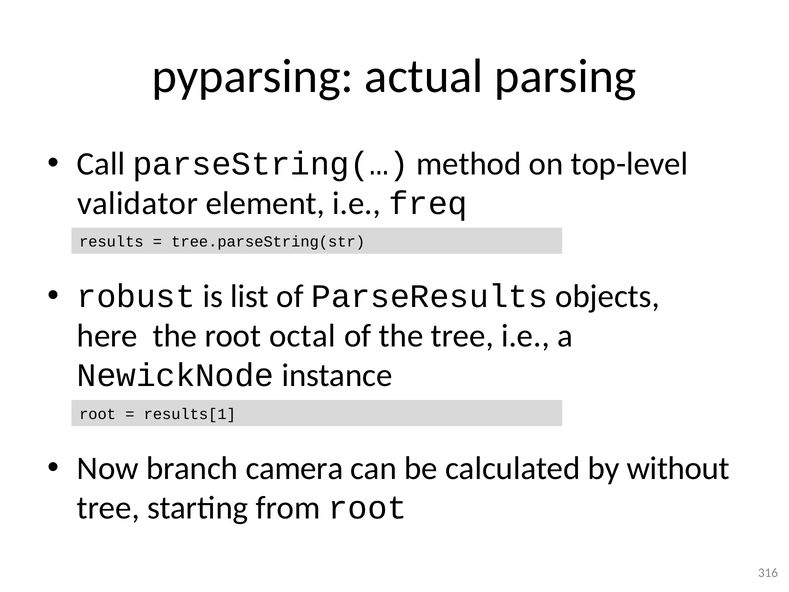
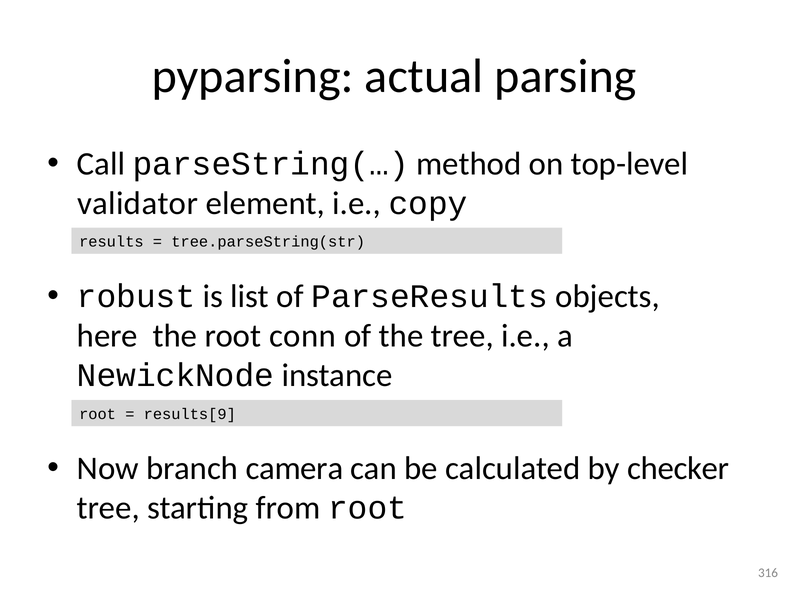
freq: freq -> copy
octal: octal -> conn
results[1: results[1 -> results[9
without: without -> checker
